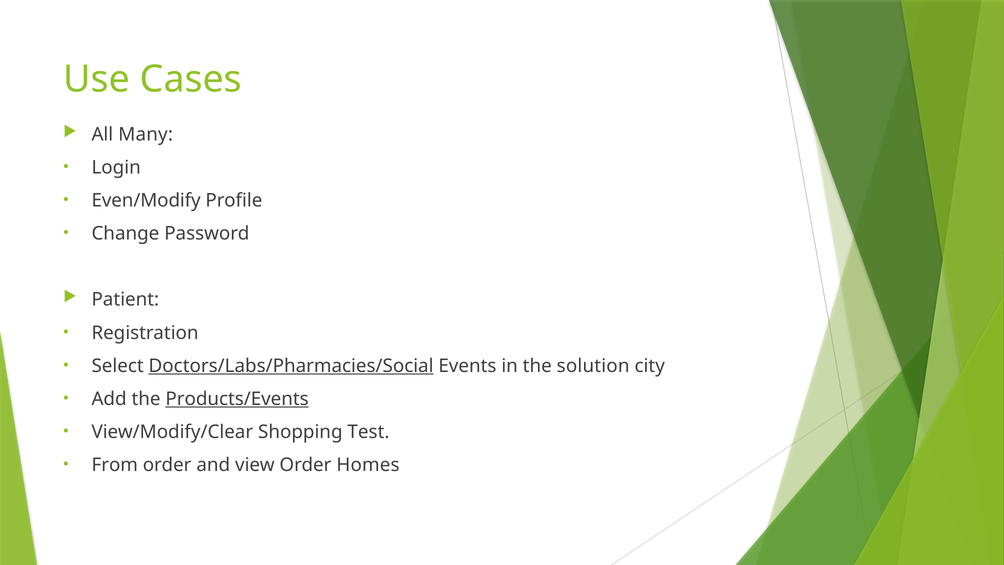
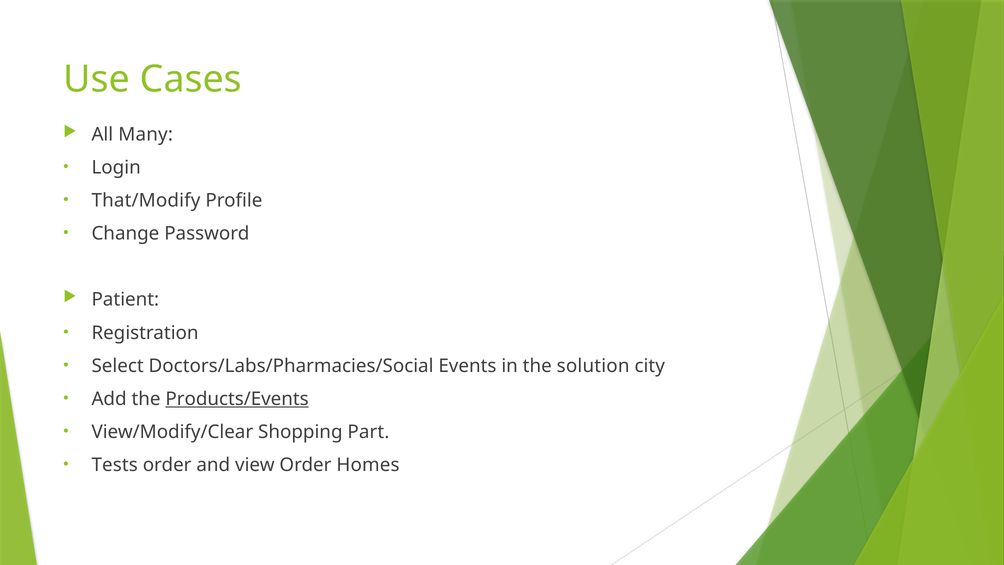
Even/Modify: Even/Modify -> That/Modify
Doctors/Labs/Pharmacies/Social underline: present -> none
Test: Test -> Part
From: From -> Tests
